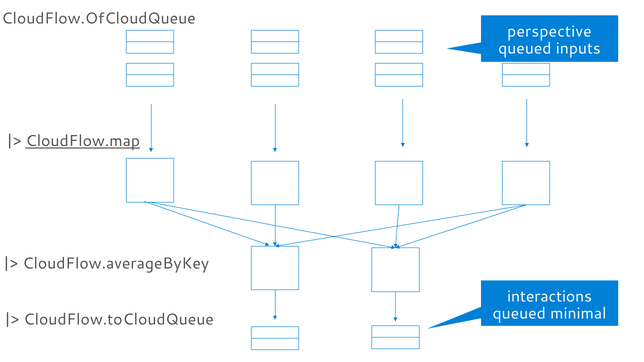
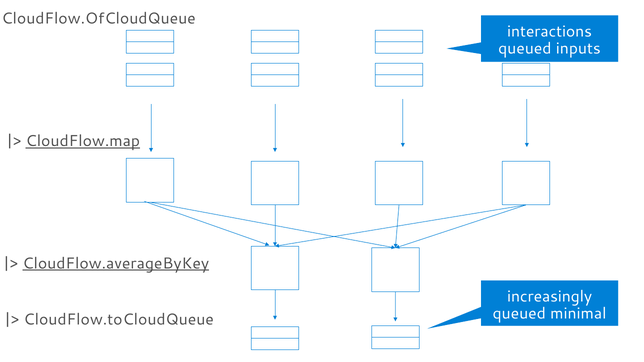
perspective: perspective -> interactions
CloudFlow.averageByKey underline: none -> present
interactions: interactions -> increasingly
